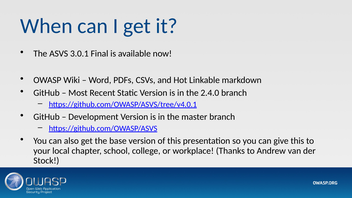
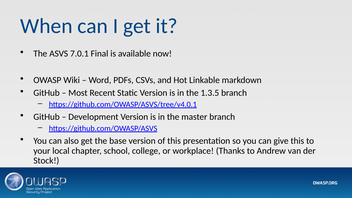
3.0.1: 3.0.1 -> 7.0.1
2.4.0: 2.4.0 -> 1.3.5
